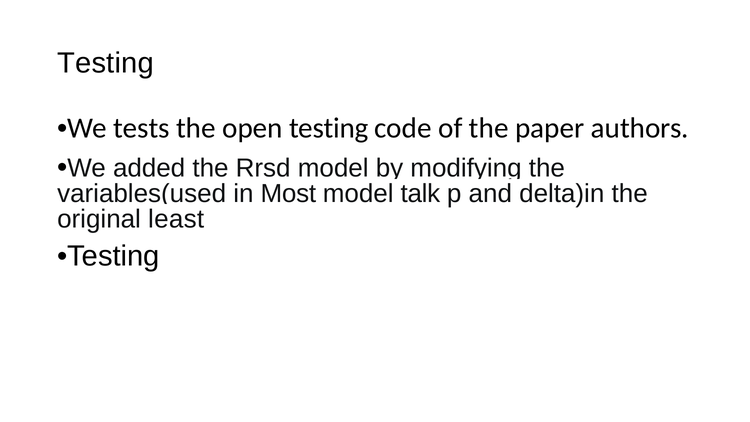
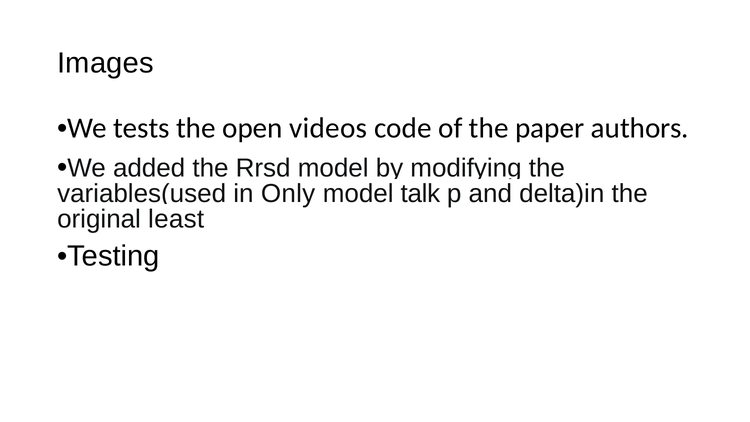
Testing at (106, 63): Testing -> Images
open testing: testing -> videos
Most: Most -> Only
